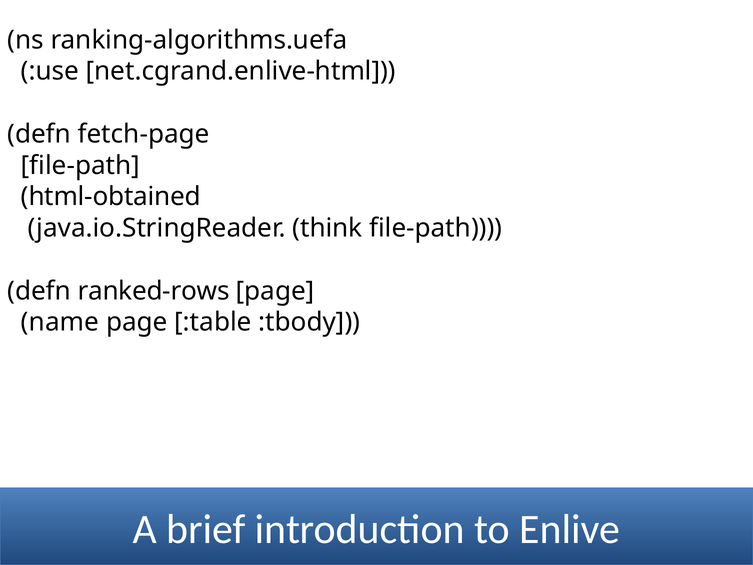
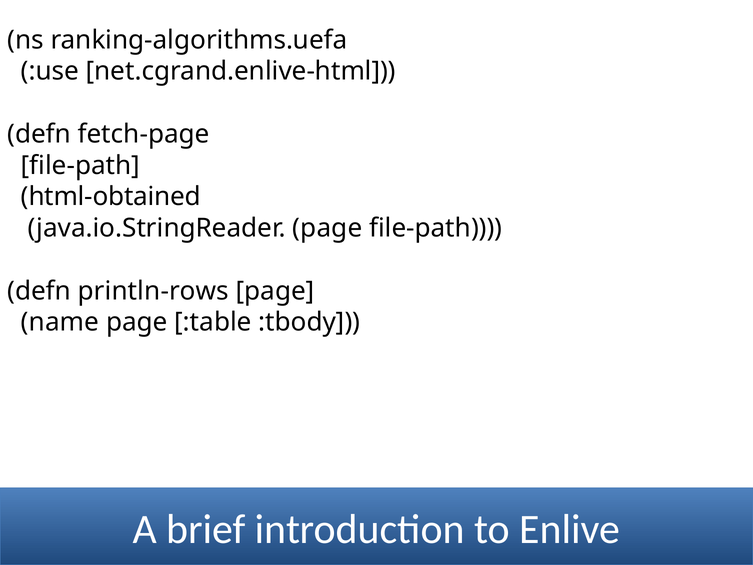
java.io.StringReader think: think -> page
ranked-rows: ranked-rows -> println-rows
